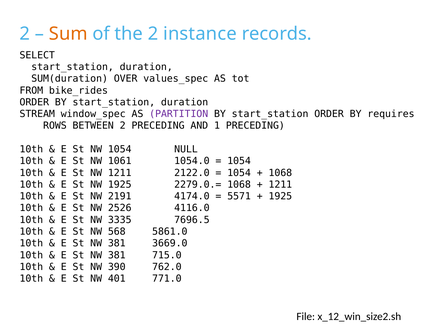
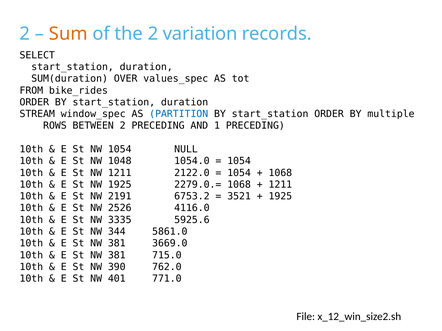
instance: instance -> variation
PARTITION colour: purple -> blue
requires: requires -> multiple
1061: 1061 -> 1048
4174.0: 4174.0 -> 6753.2
5571: 5571 -> 3521
7696.5: 7696.5 -> 5925.6
568: 568 -> 344
